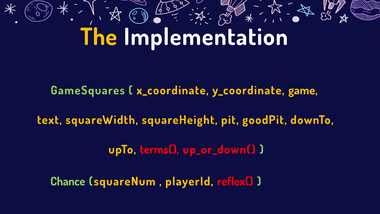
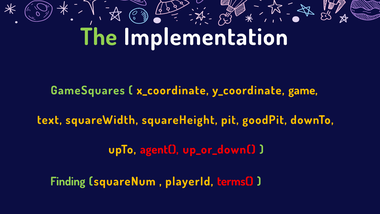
The colour: yellow -> light green
terms(: terms( -> agent(
Chance: Chance -> Finding
reflex(: reflex( -> terms(
